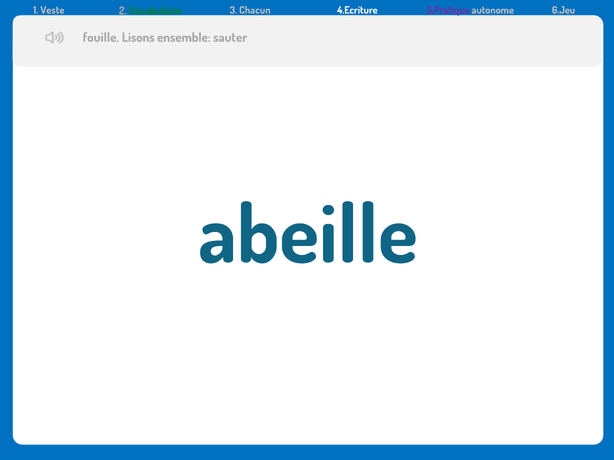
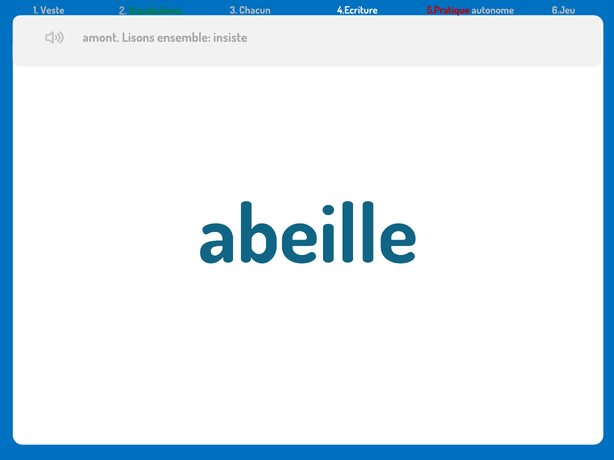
5.Pratique colour: purple -> red
fouille: fouille -> amont
sauter: sauter -> insiste
